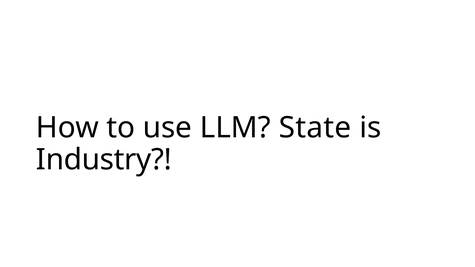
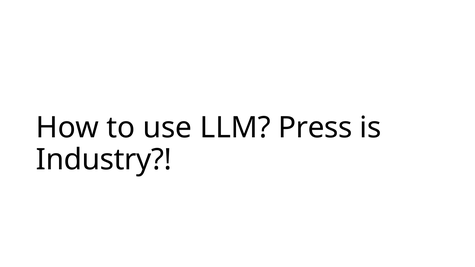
State: State -> Press
